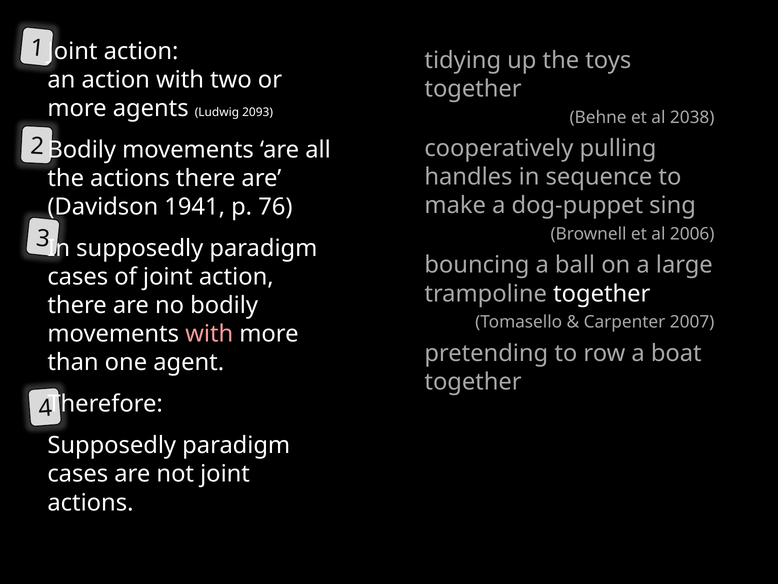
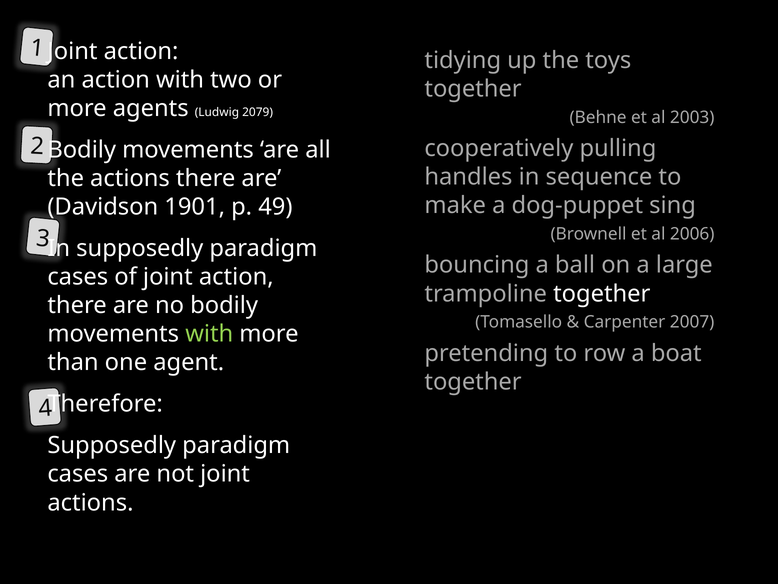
2093: 2093 -> 2079
2038: 2038 -> 2003
1941: 1941 -> 1901
76: 76 -> 49
with at (209, 334) colour: pink -> light green
